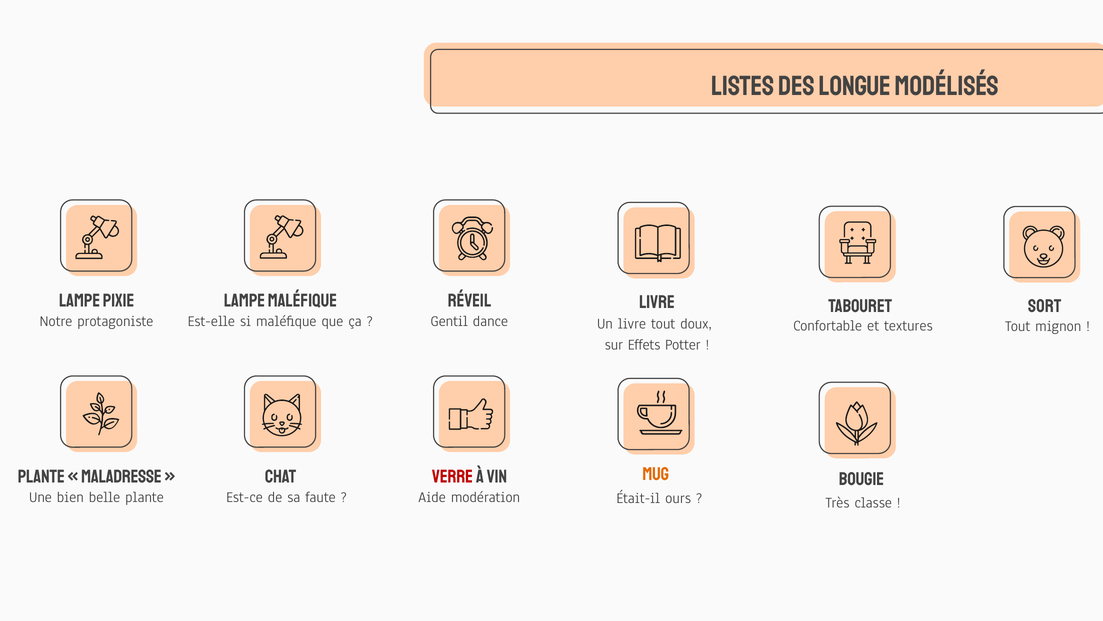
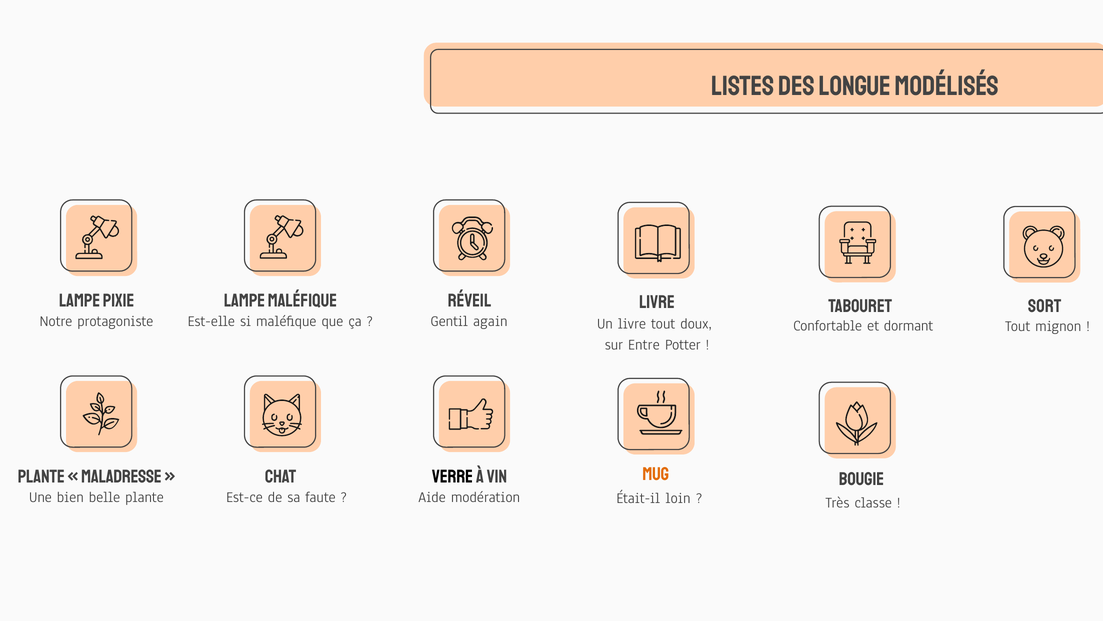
dance: dance -> again
textures: textures -> dormant
Effets: Effets -> Entre
Verre colour: red -> black
ours: ours -> loin
